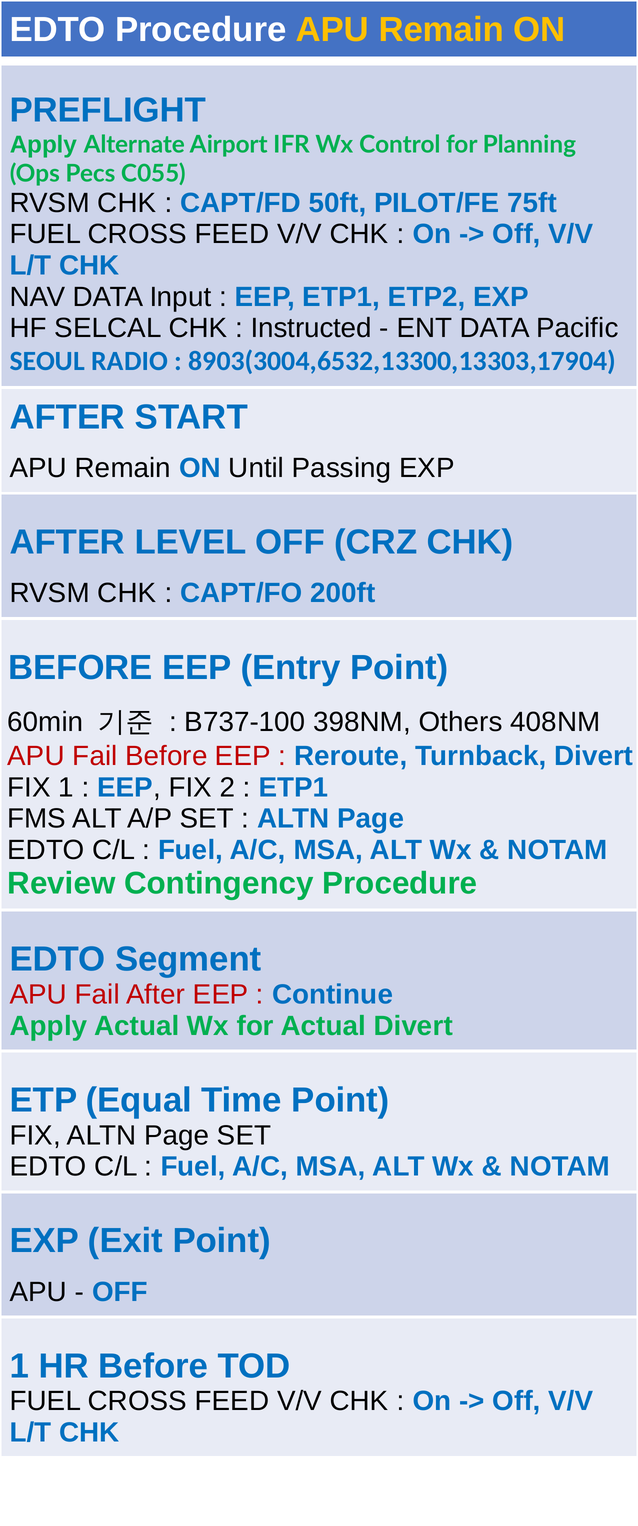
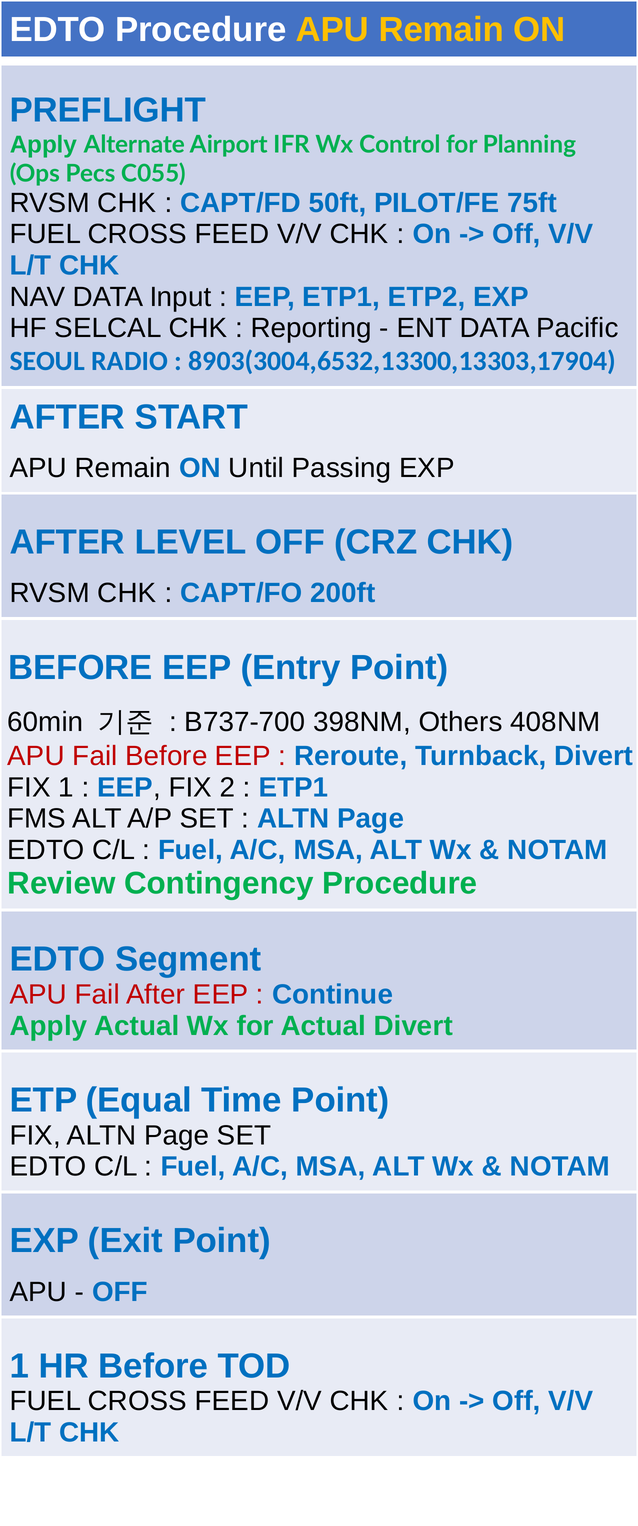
Instructed: Instructed -> Reporting
B737-100: B737-100 -> B737-700
